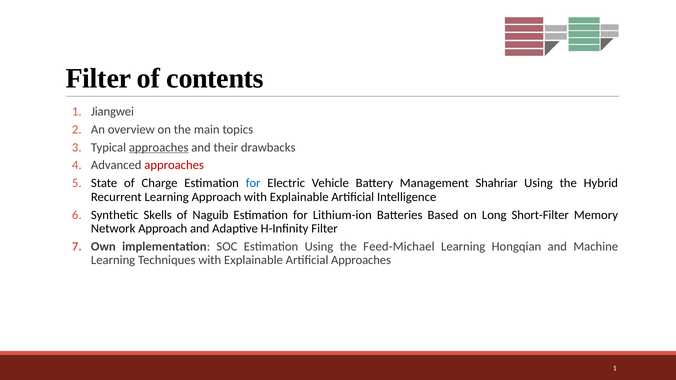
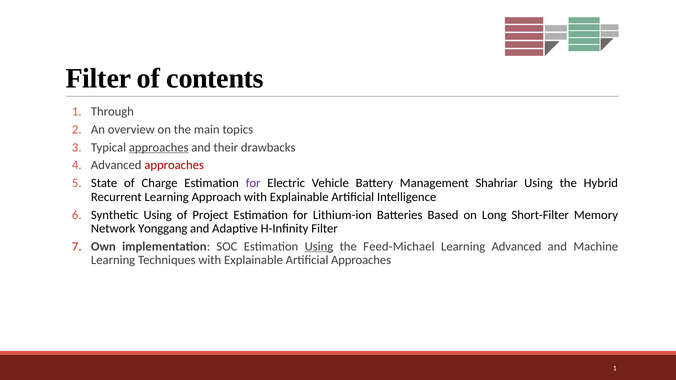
Jiangwei: Jiangwei -> Through
for at (253, 183) colour: blue -> purple
Synthetic Skells: Skells -> Using
Naguib: Naguib -> Project
Network Approach: Approach -> Yonggang
Using at (319, 247) underline: none -> present
Learning Hongqian: Hongqian -> Advanced
